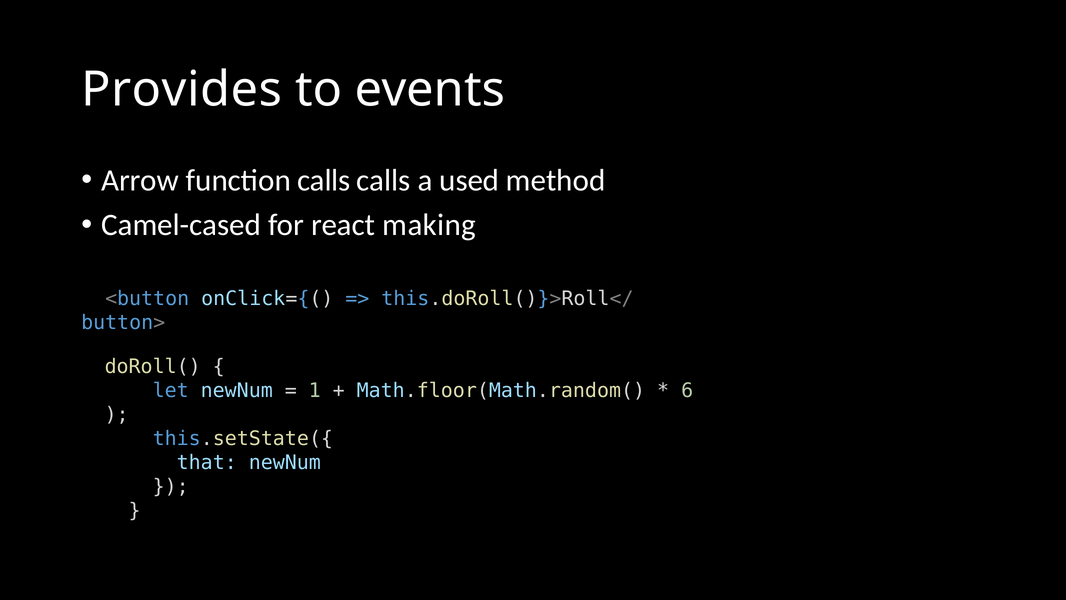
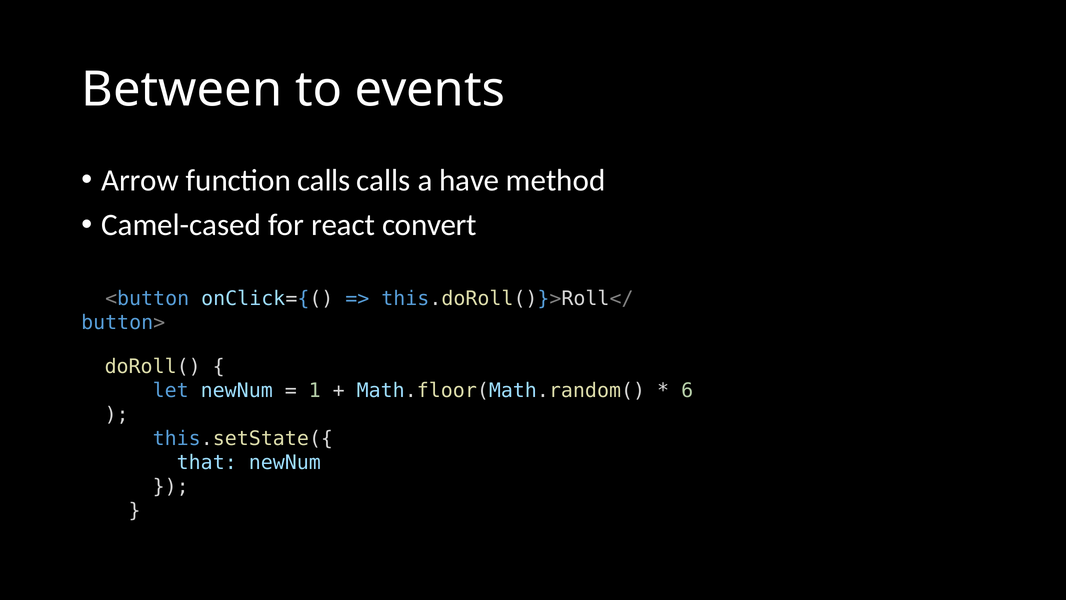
Provides: Provides -> Between
used: used -> have
making: making -> convert
